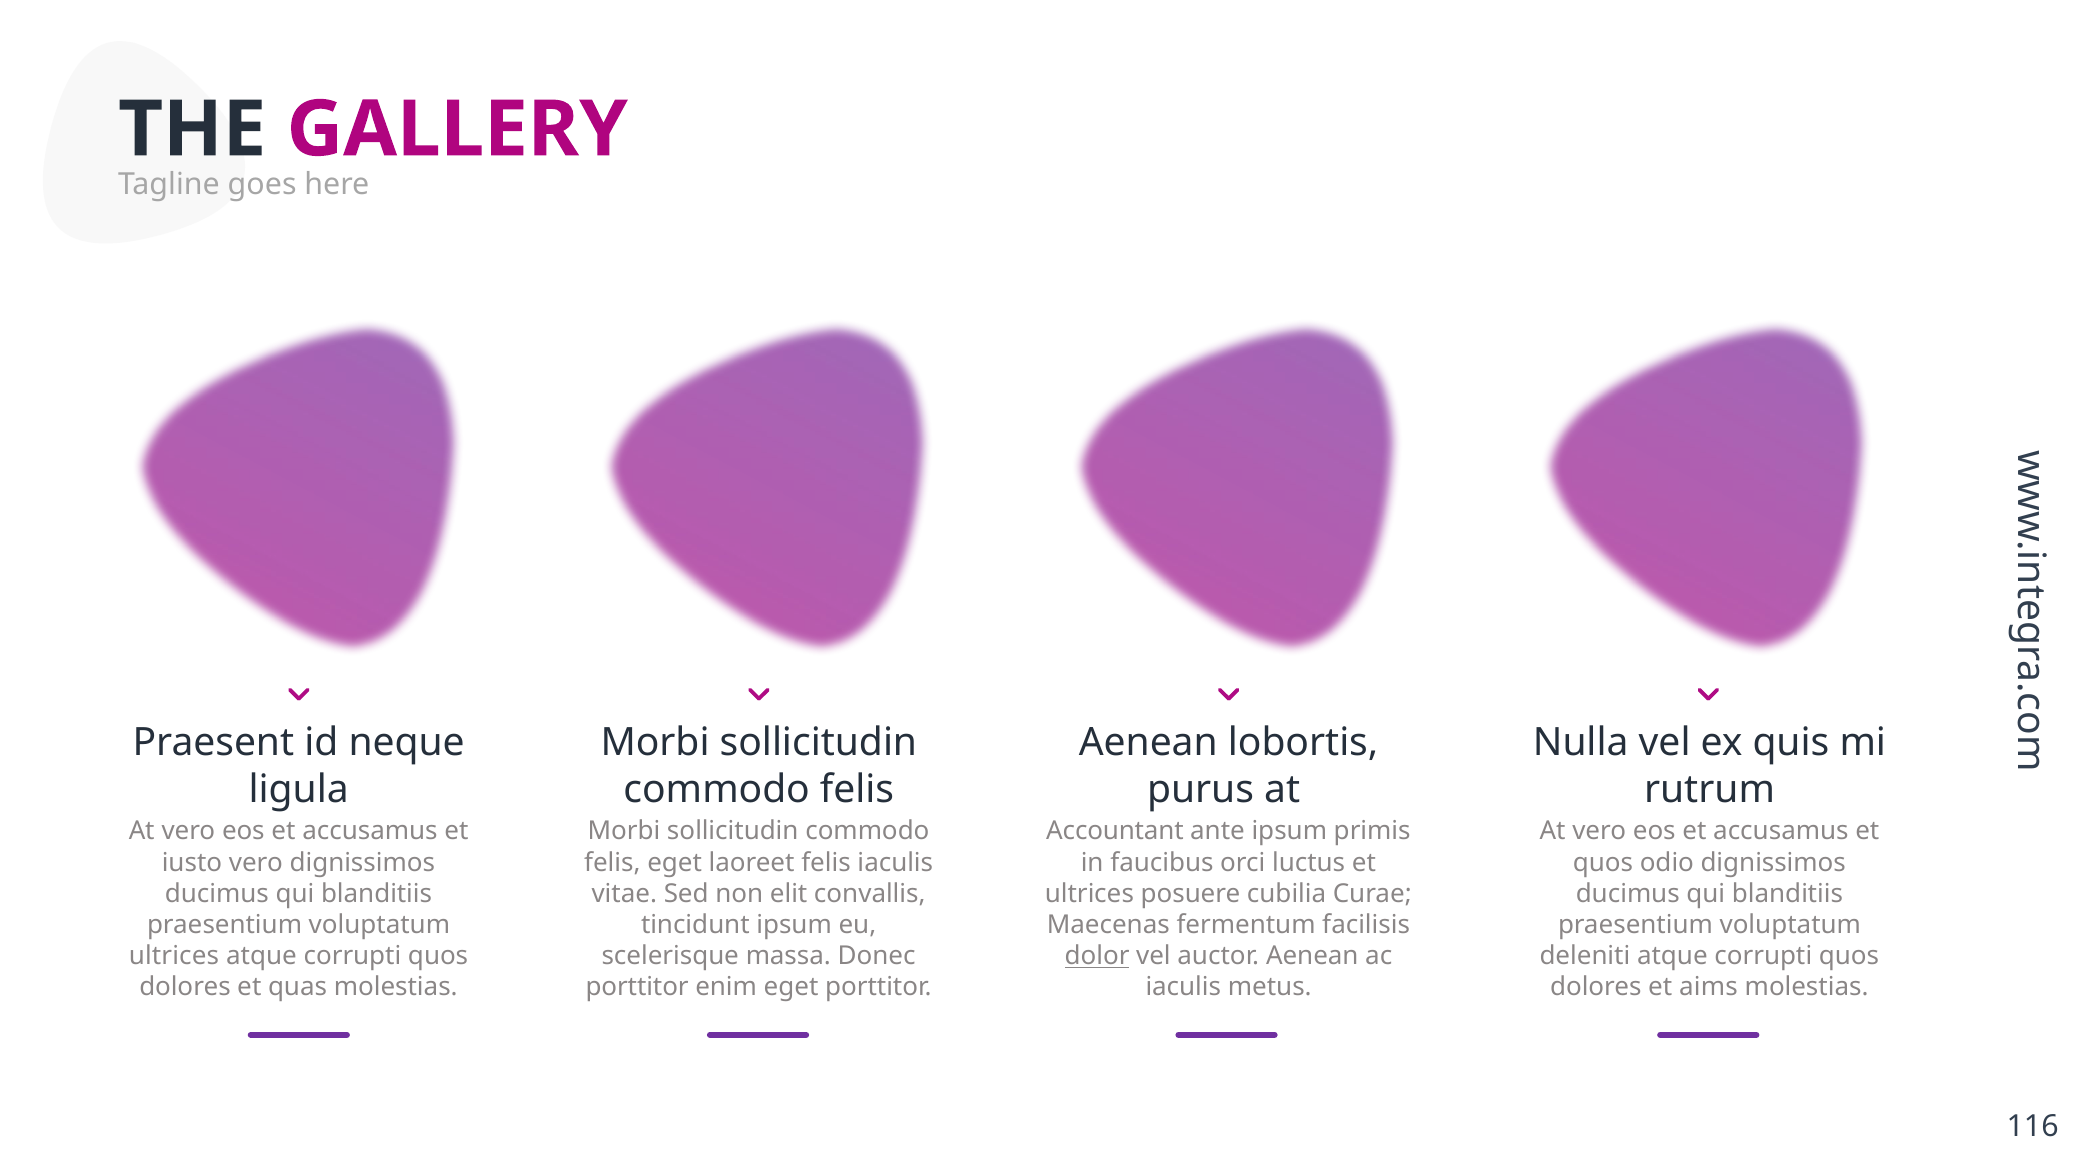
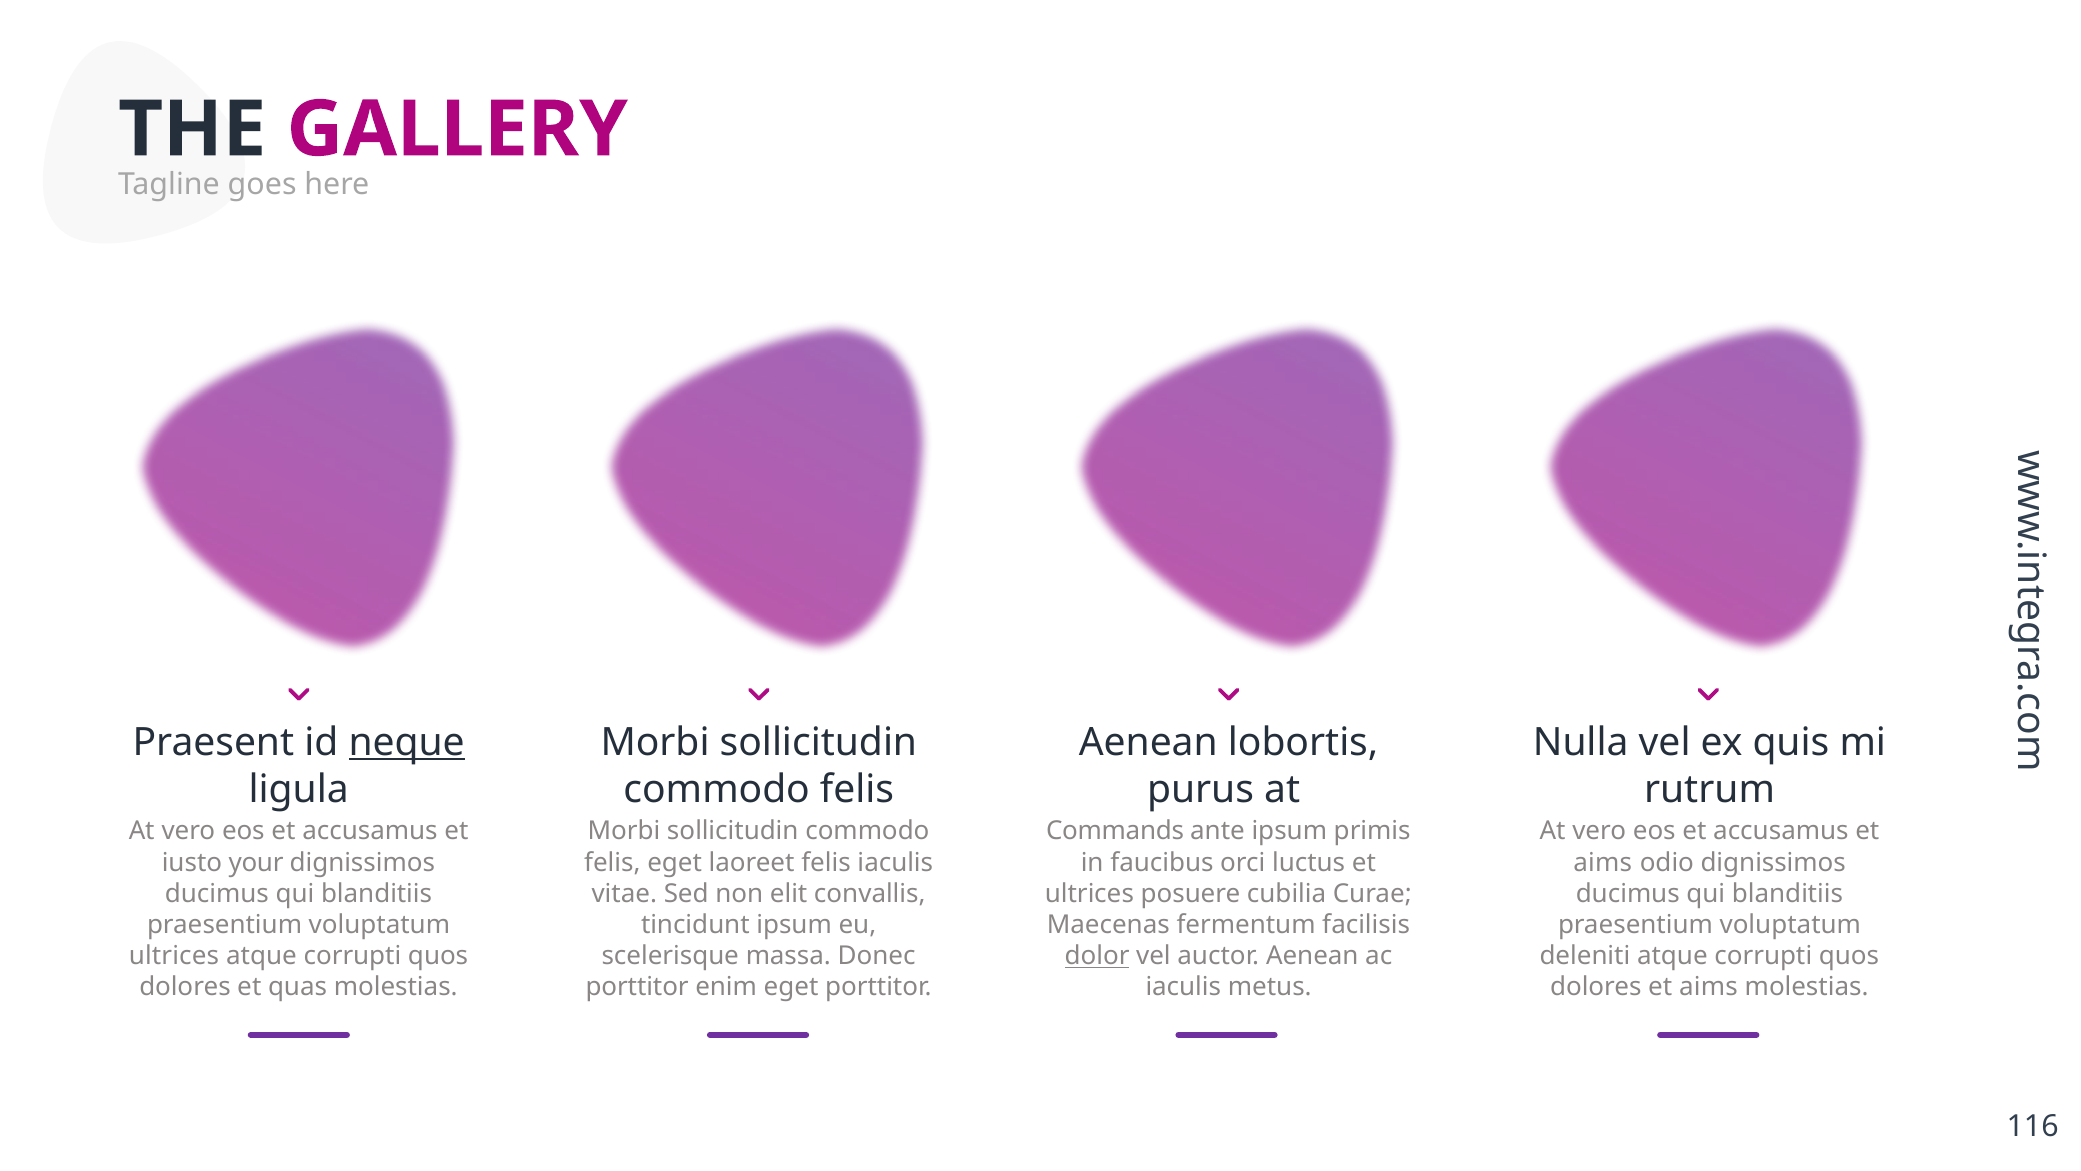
neque underline: none -> present
Accountant: Accountant -> Commands
iusto vero: vero -> your
quos at (1603, 862): quos -> aims
